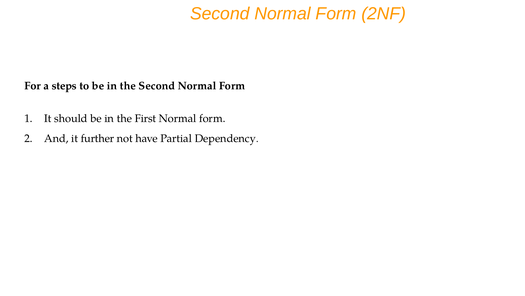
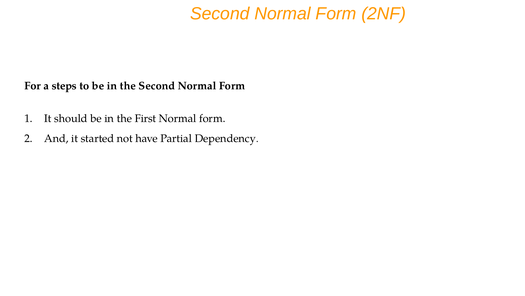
further: further -> started
